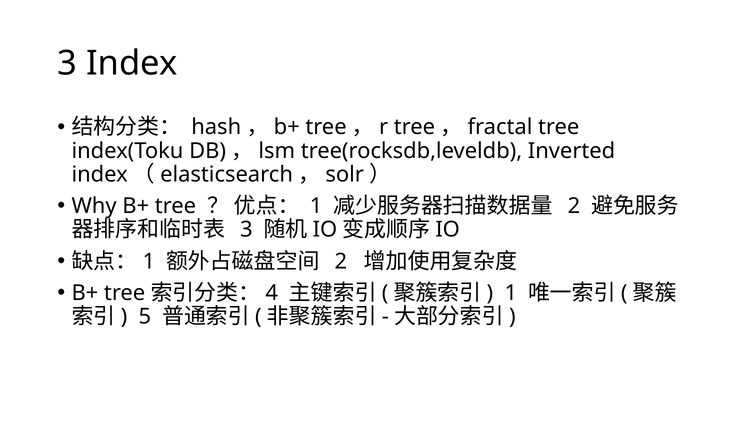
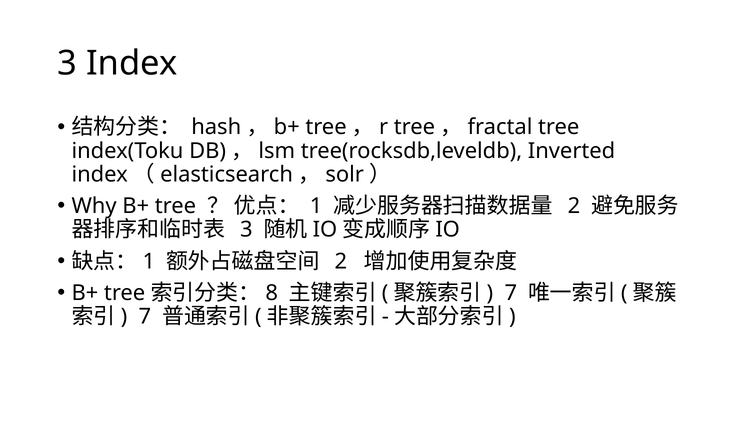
4: 4 -> 8
1 at (511, 293): 1 -> 7
5 at (145, 317): 5 -> 7
